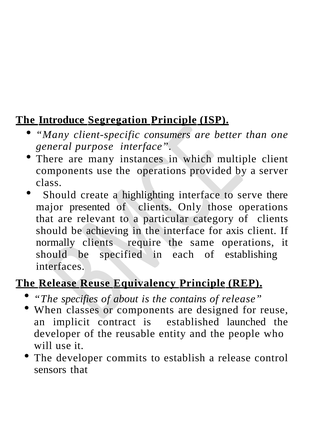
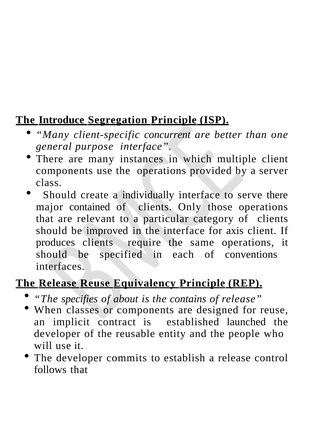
consumers: consumers -> concurrent
highlighting: highlighting -> individually
presented: presented -> contained
achieving: achieving -> improved
normally: normally -> produces
establishing: establishing -> conventions
sensors: sensors -> follows
